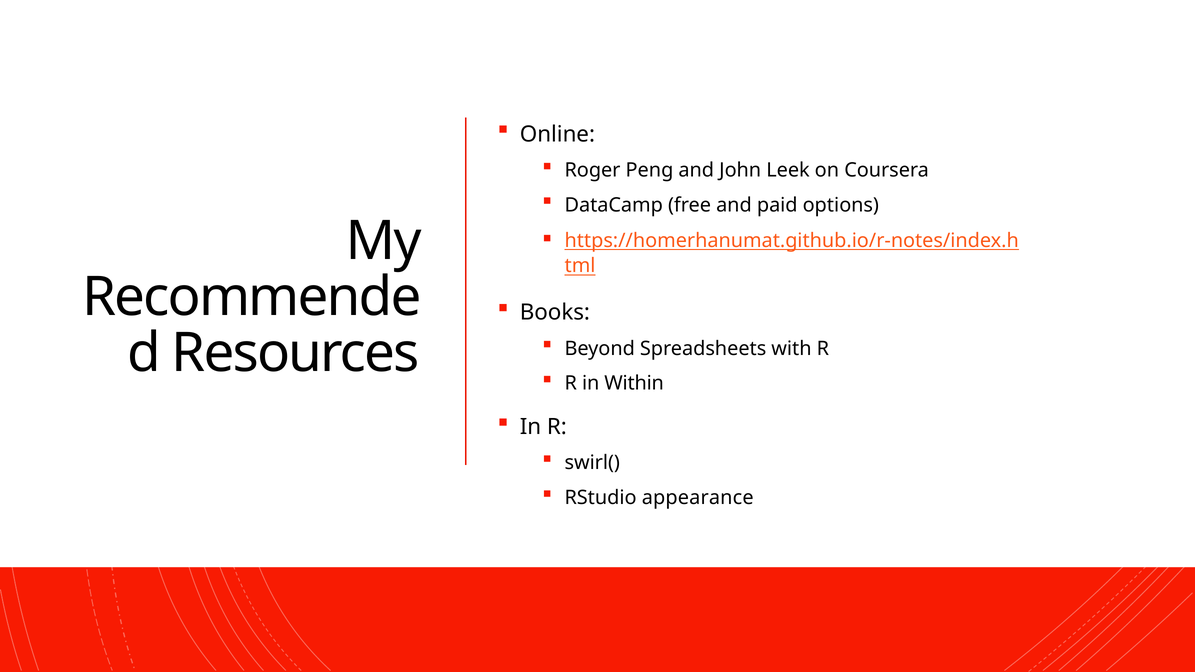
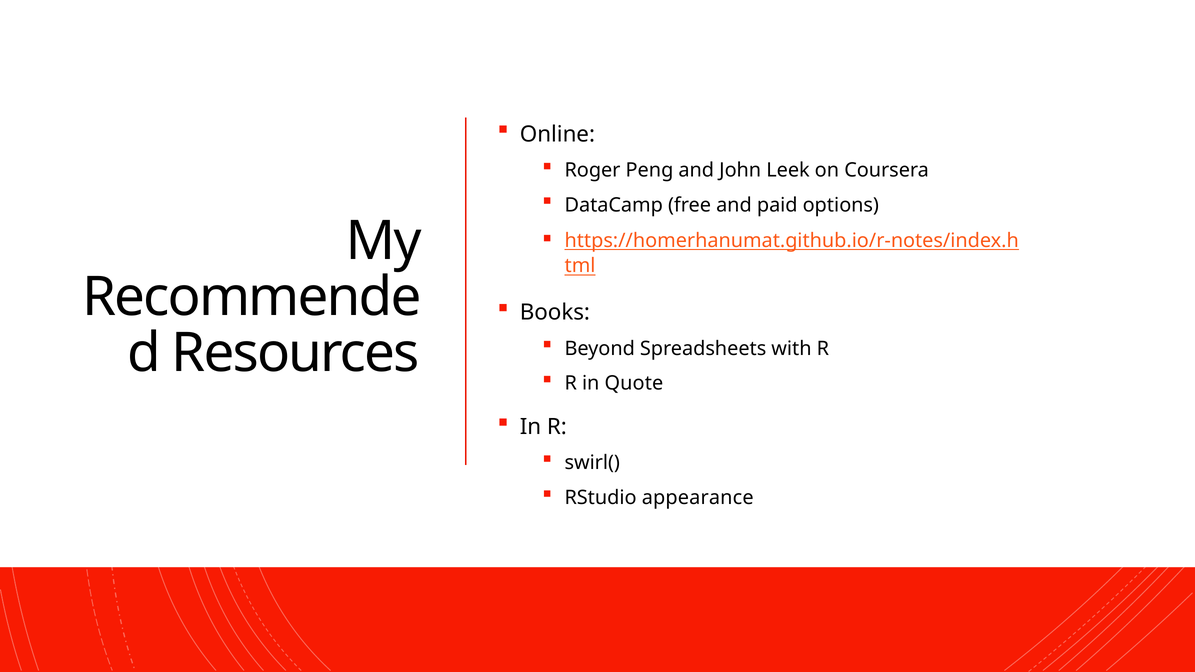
Within: Within -> Quote
